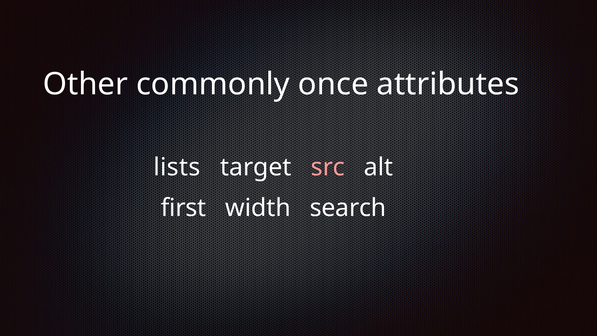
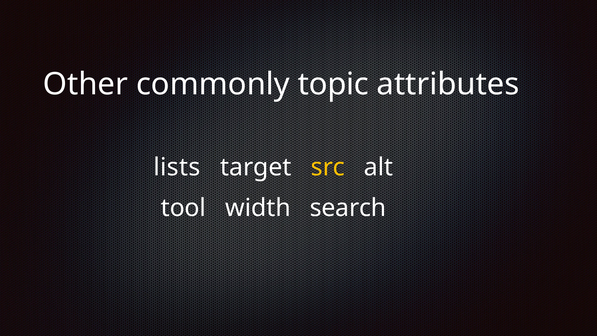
once: once -> topic
src colour: pink -> yellow
first: first -> tool
